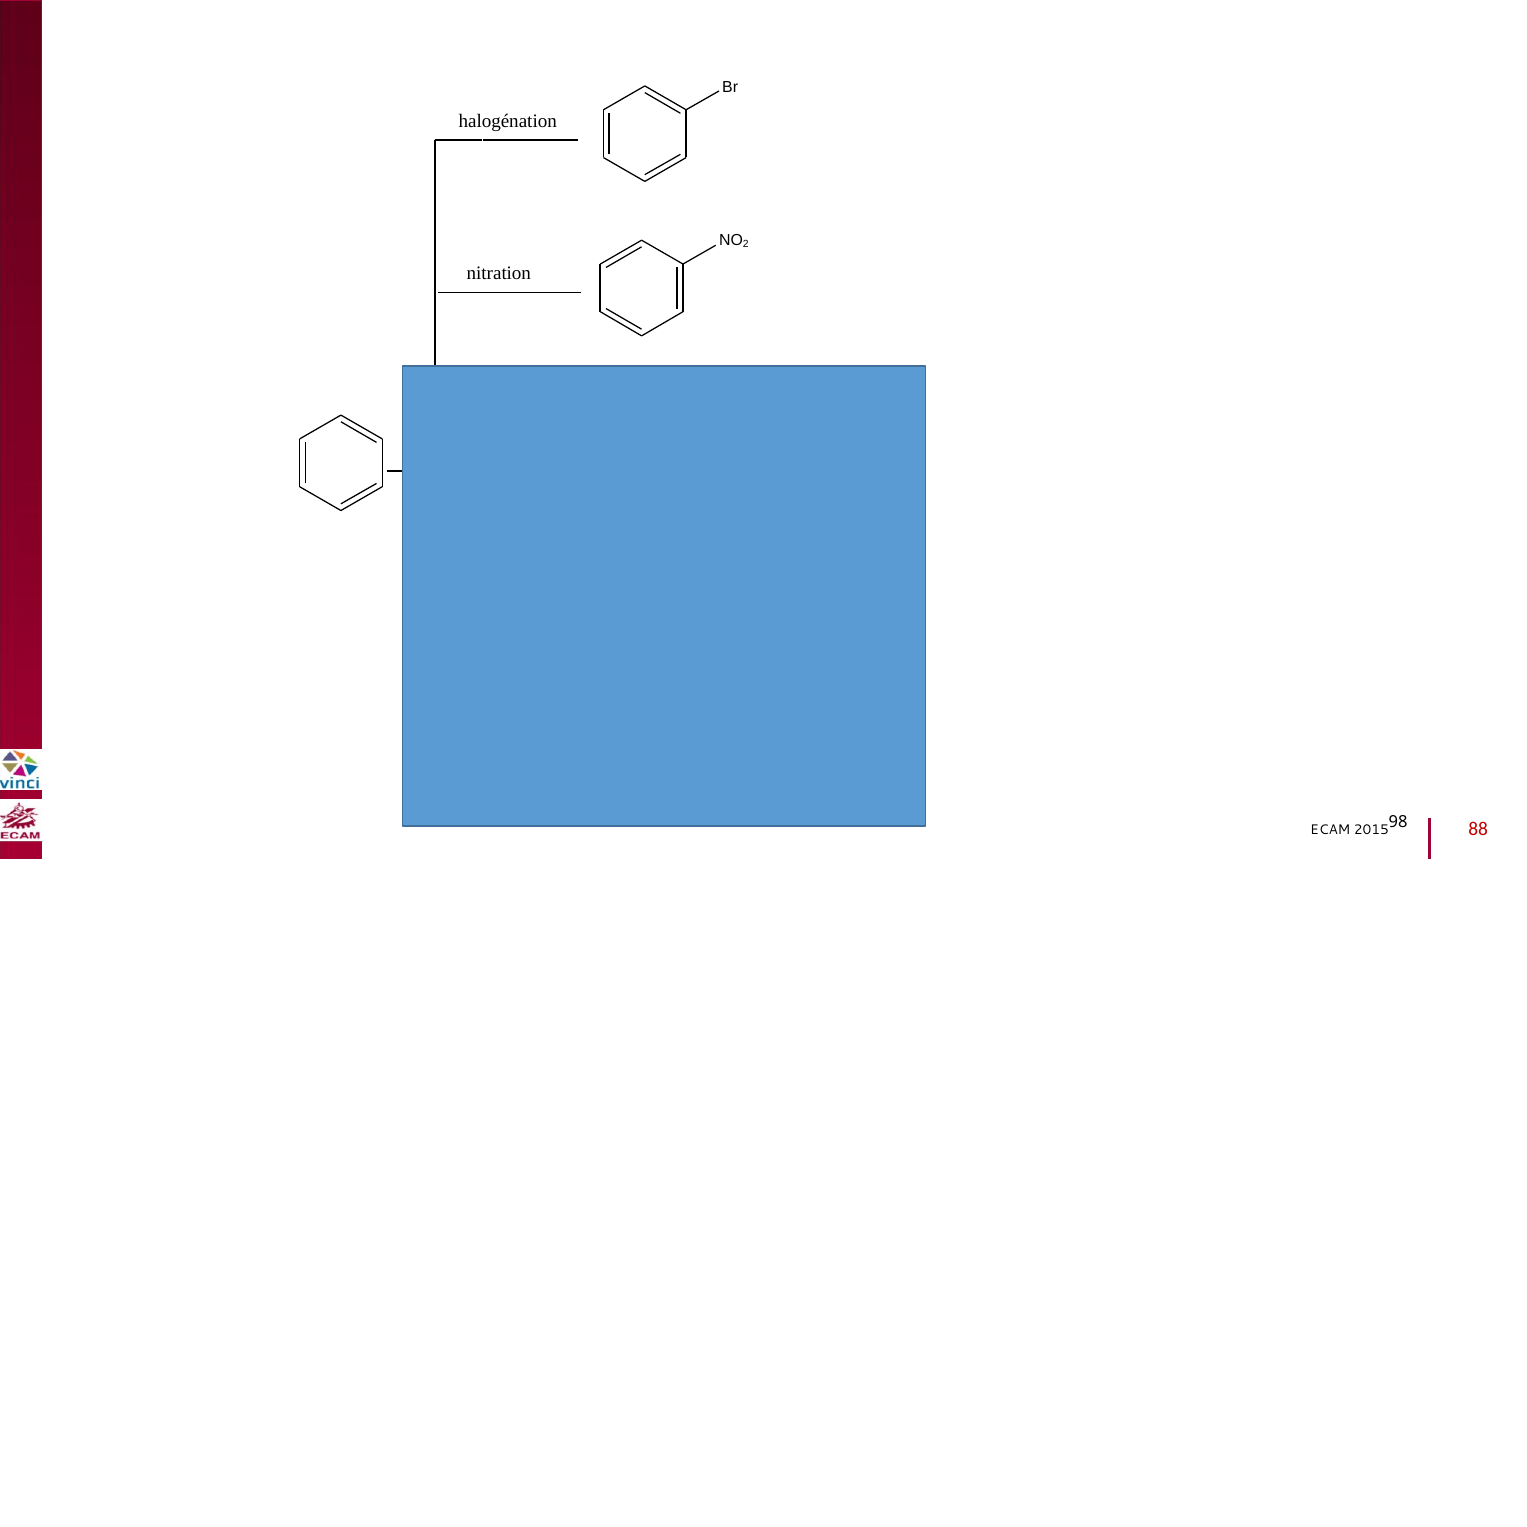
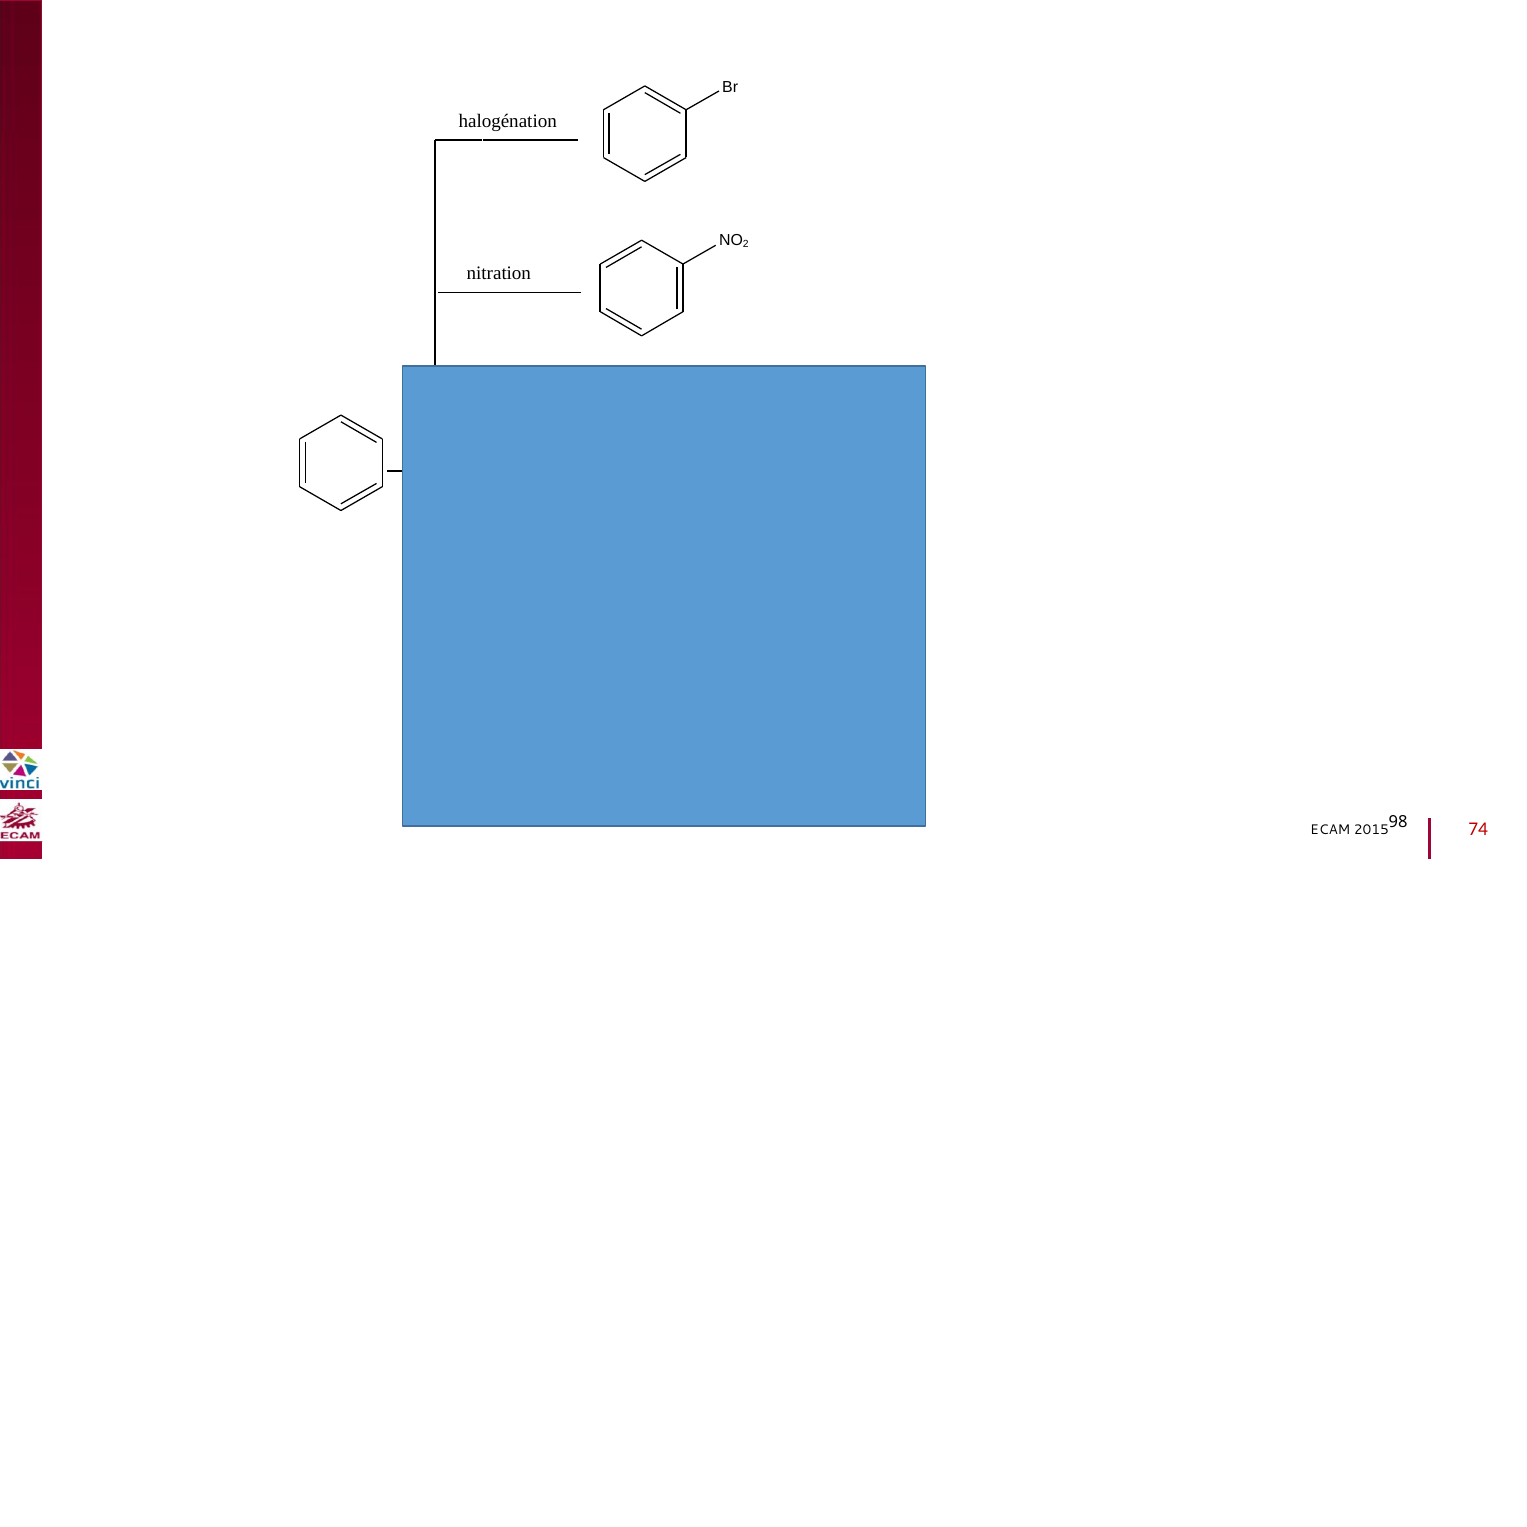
88: 88 -> 74
